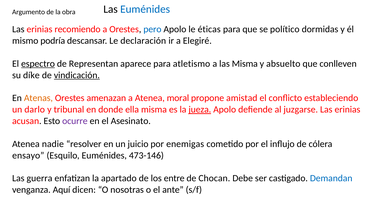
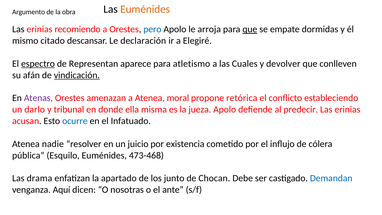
Euménides at (145, 9) colour: blue -> orange
éticas: éticas -> arroja
que at (250, 29) underline: none -> present
político: político -> empate
podría: podría -> citado
las Misma: Misma -> Cuales
absuelto: absuelto -> devolver
díke: díke -> afán
Atenas colour: orange -> purple
amistad: amistad -> retórica
jueza underline: present -> none
juzgarse: juzgarse -> predecir
ocurre colour: purple -> blue
Asesinato: Asesinato -> Infatuado
enemigas: enemigas -> existencia
ensayo: ensayo -> pública
473-146: 473-146 -> 473-468
guerra: guerra -> drama
entre: entre -> junto
